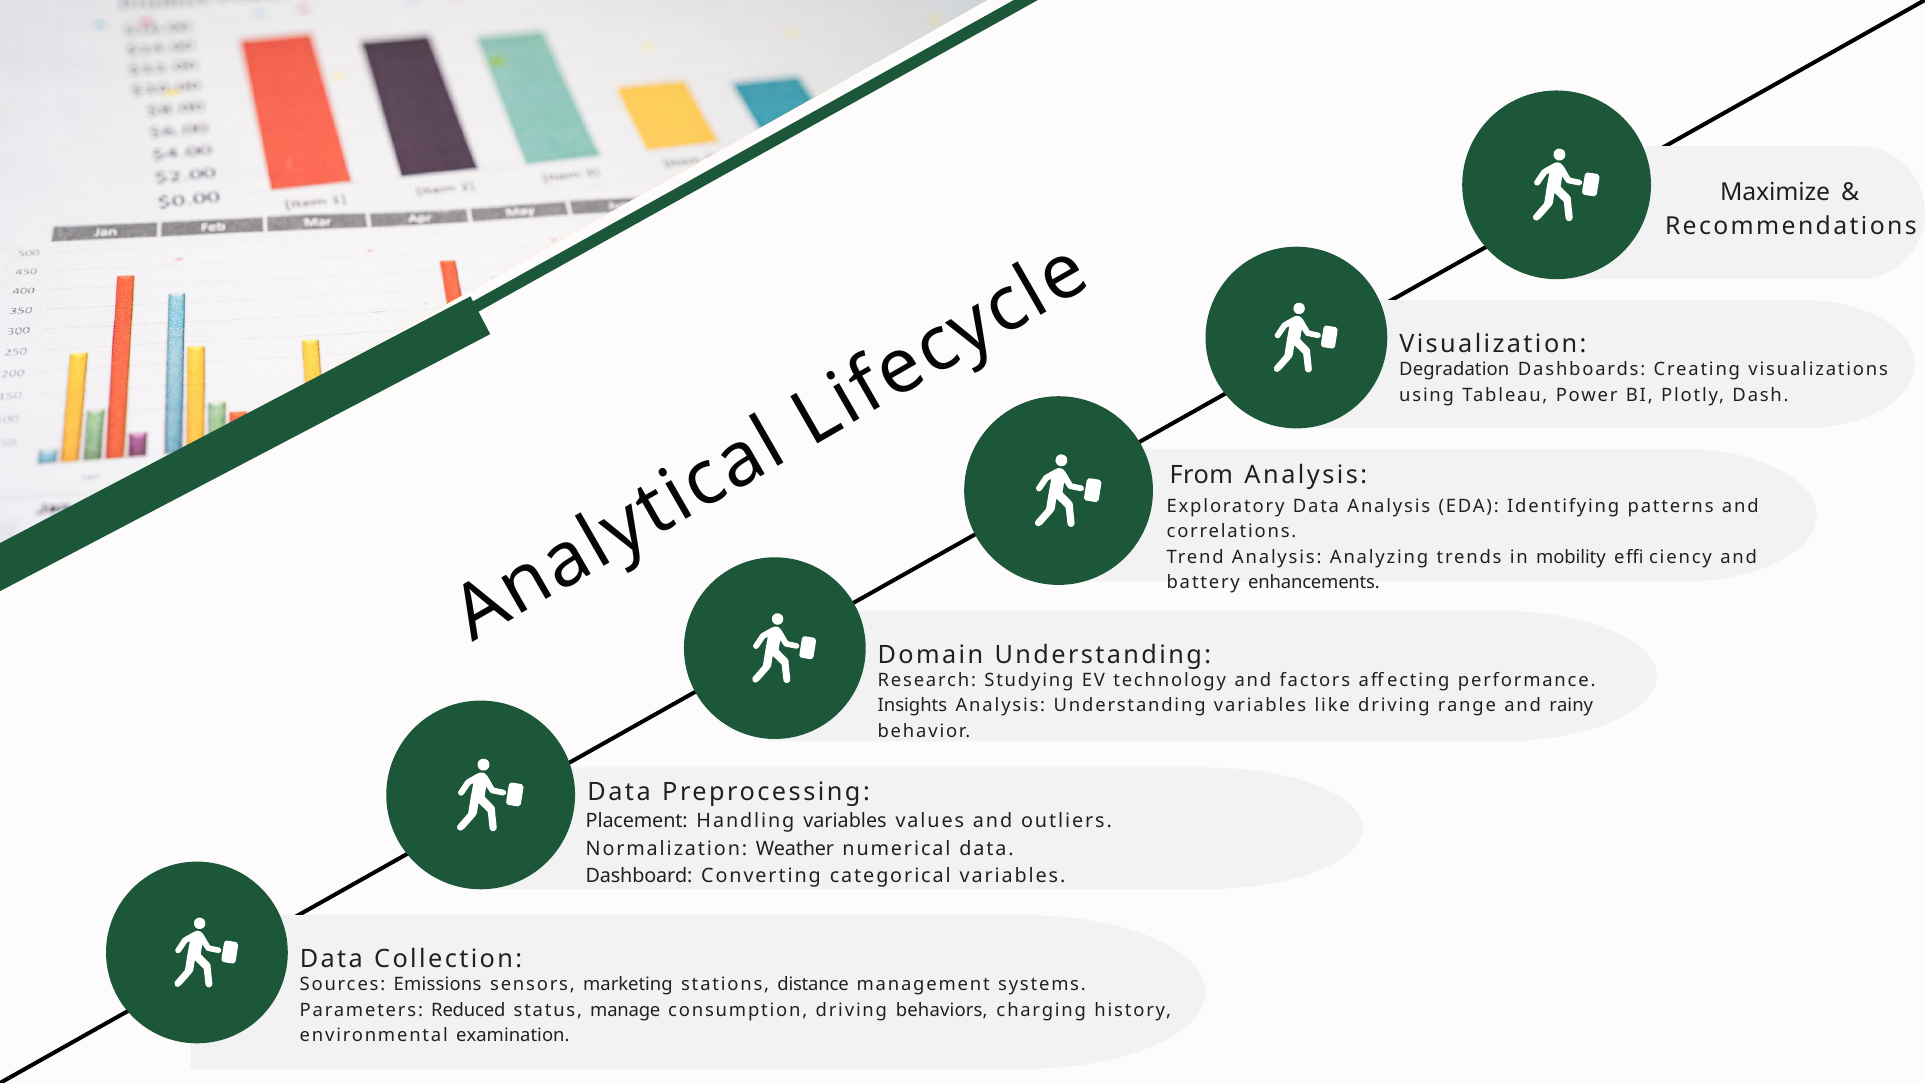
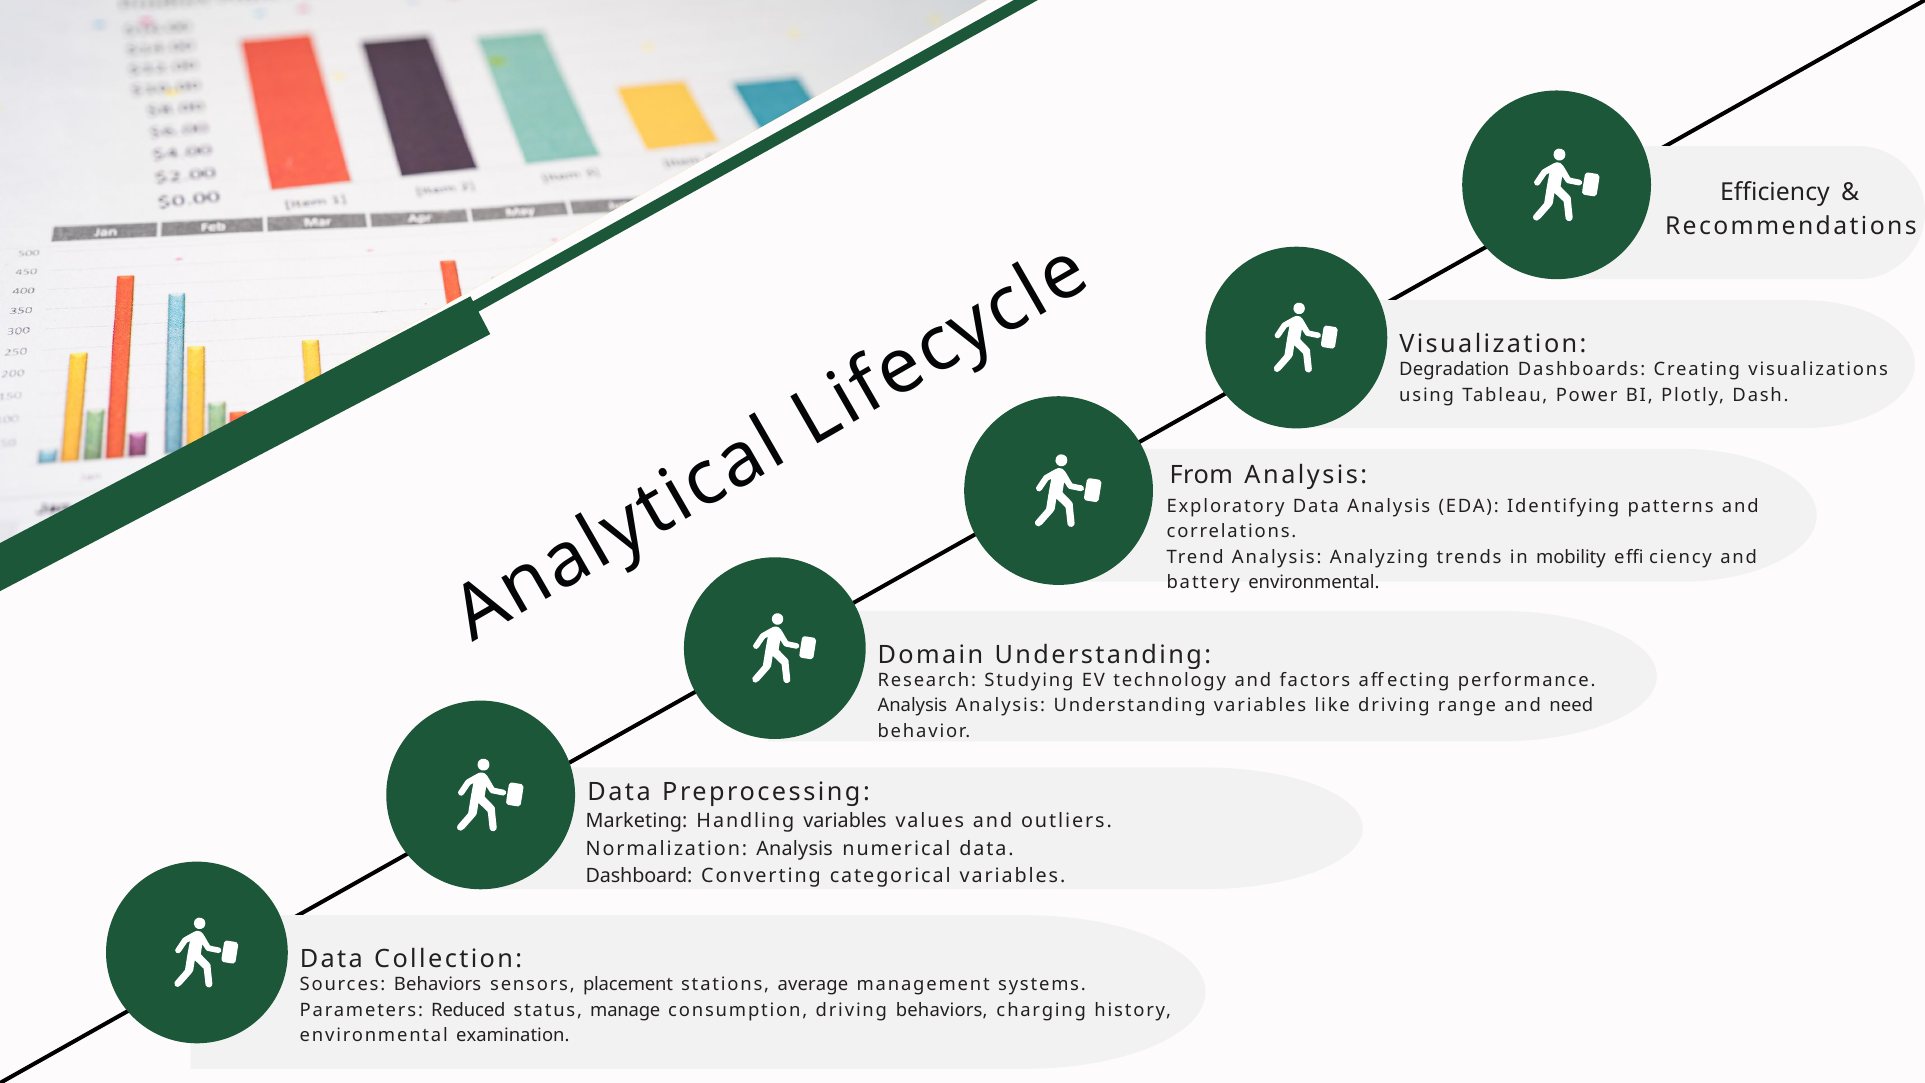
Maximize: Maximize -> Efficiency
battery enhancements: enhancements -> environmental
Insights at (912, 706): Insights -> Analysis
rainy: rainy -> need
Placement: Placement -> Marketing
Normalization Weather: Weather -> Analysis
Sources Emissions: Emissions -> Behaviors
marketing: marketing -> placement
distance: distance -> average
